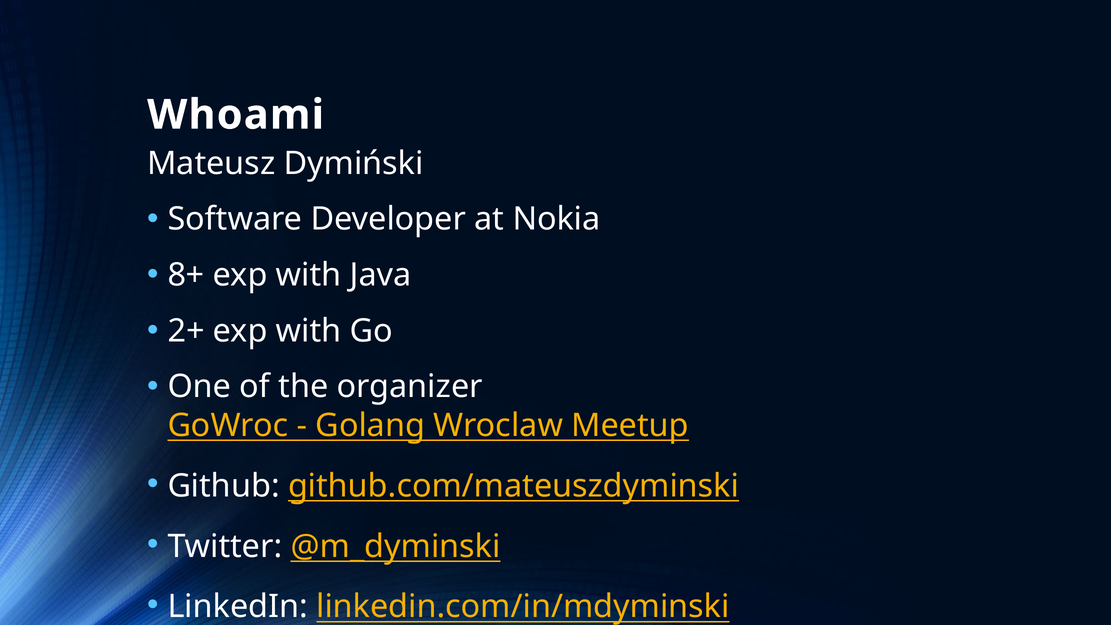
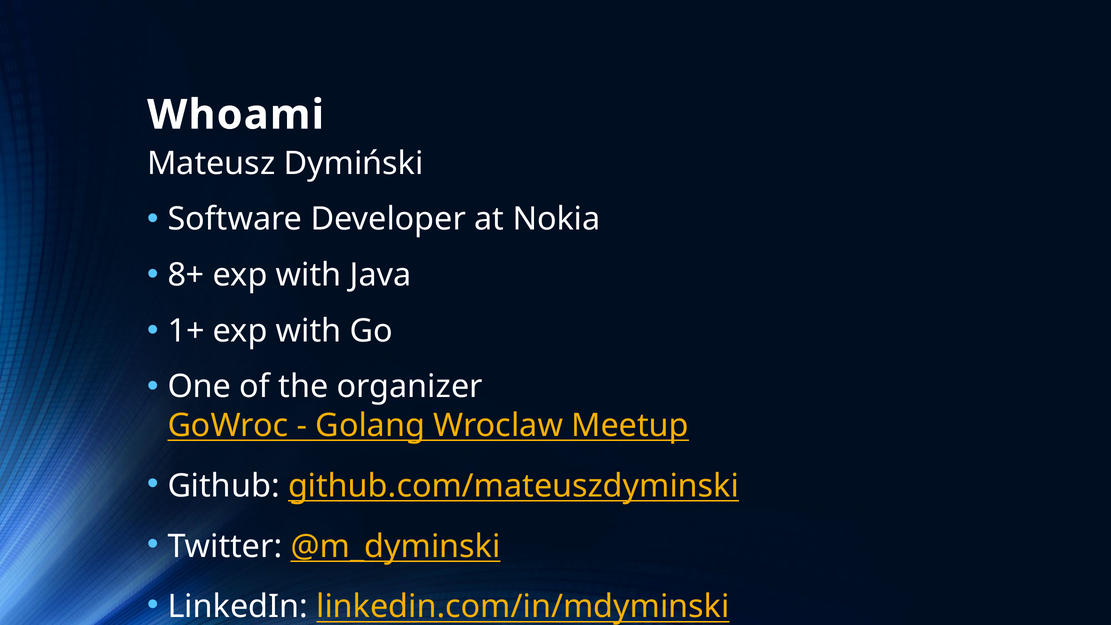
2+: 2+ -> 1+
